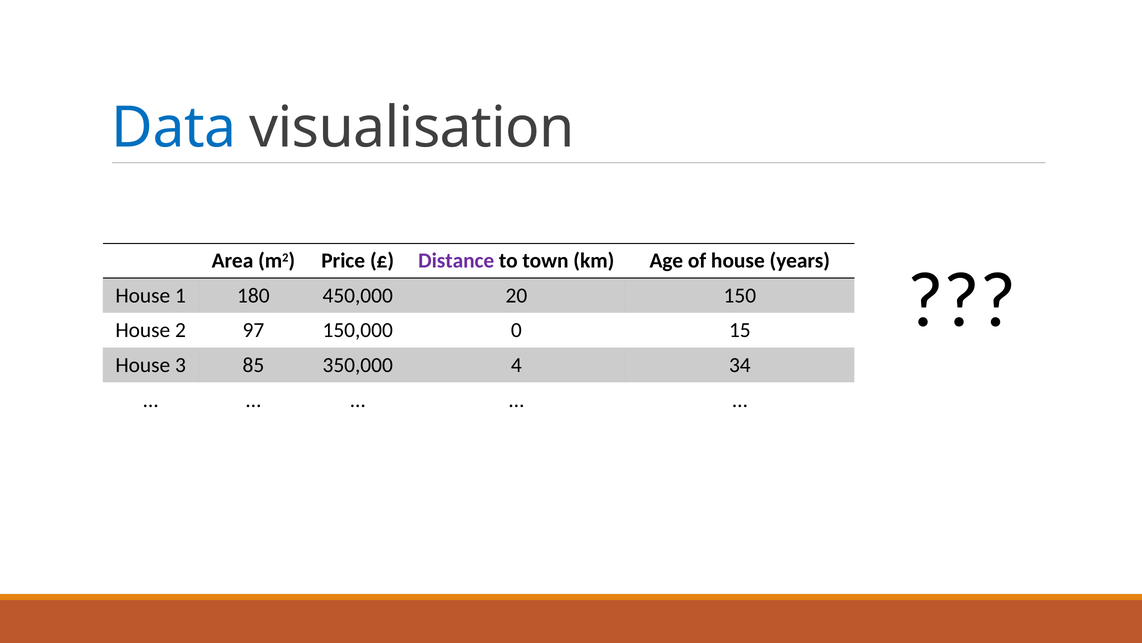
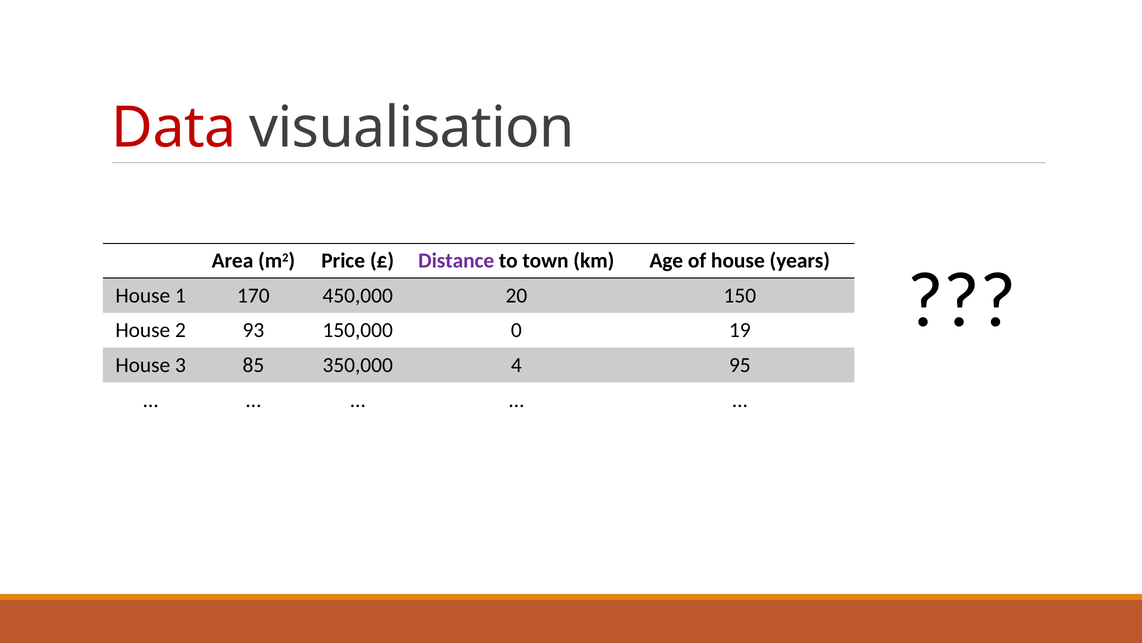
Data colour: blue -> red
180: 180 -> 170
97: 97 -> 93
15: 15 -> 19
34: 34 -> 95
